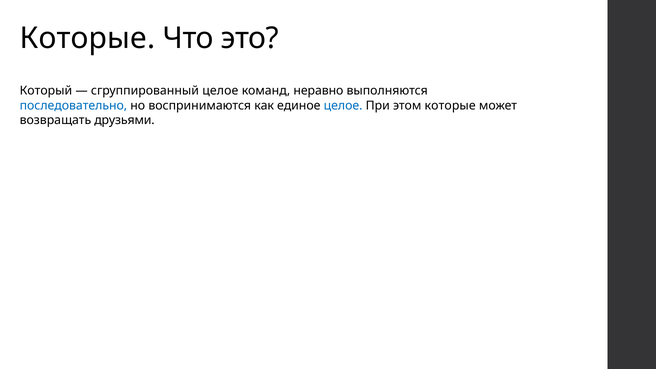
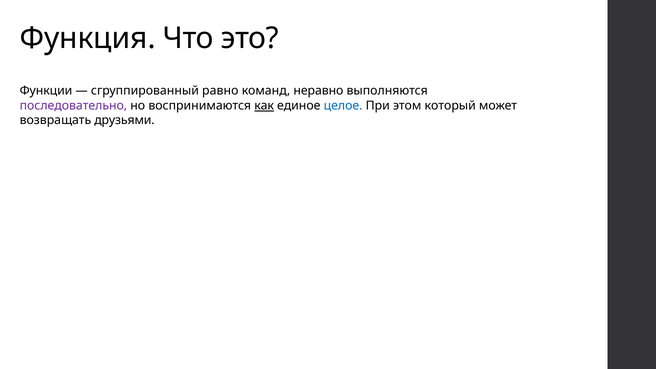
Которые at (87, 39): Которые -> Функция
Который: Который -> Функции
сгруппированный целое: целое -> равно
последовательно colour: blue -> purple
как underline: none -> present
этом которые: которые -> который
